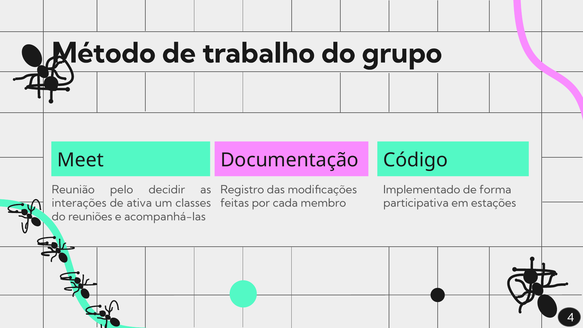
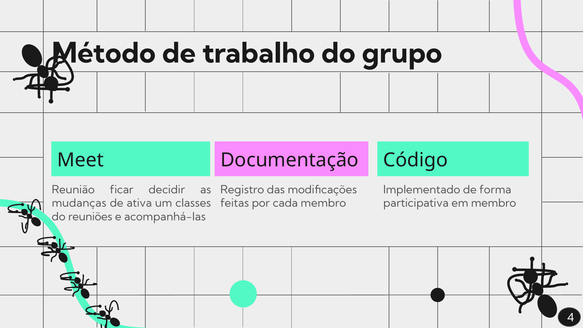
pelo: pelo -> ficar
interações: interações -> mudanças
em estações: estações -> membro
